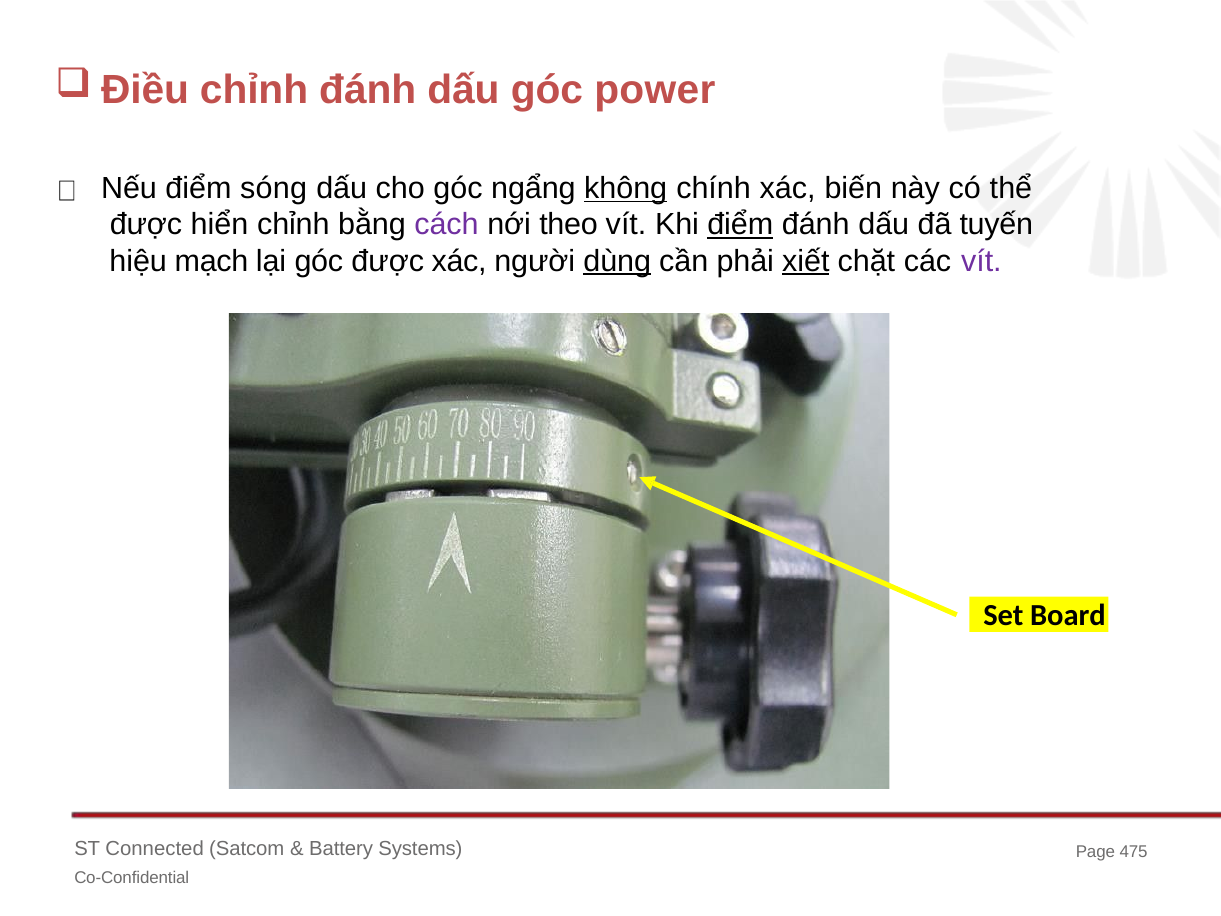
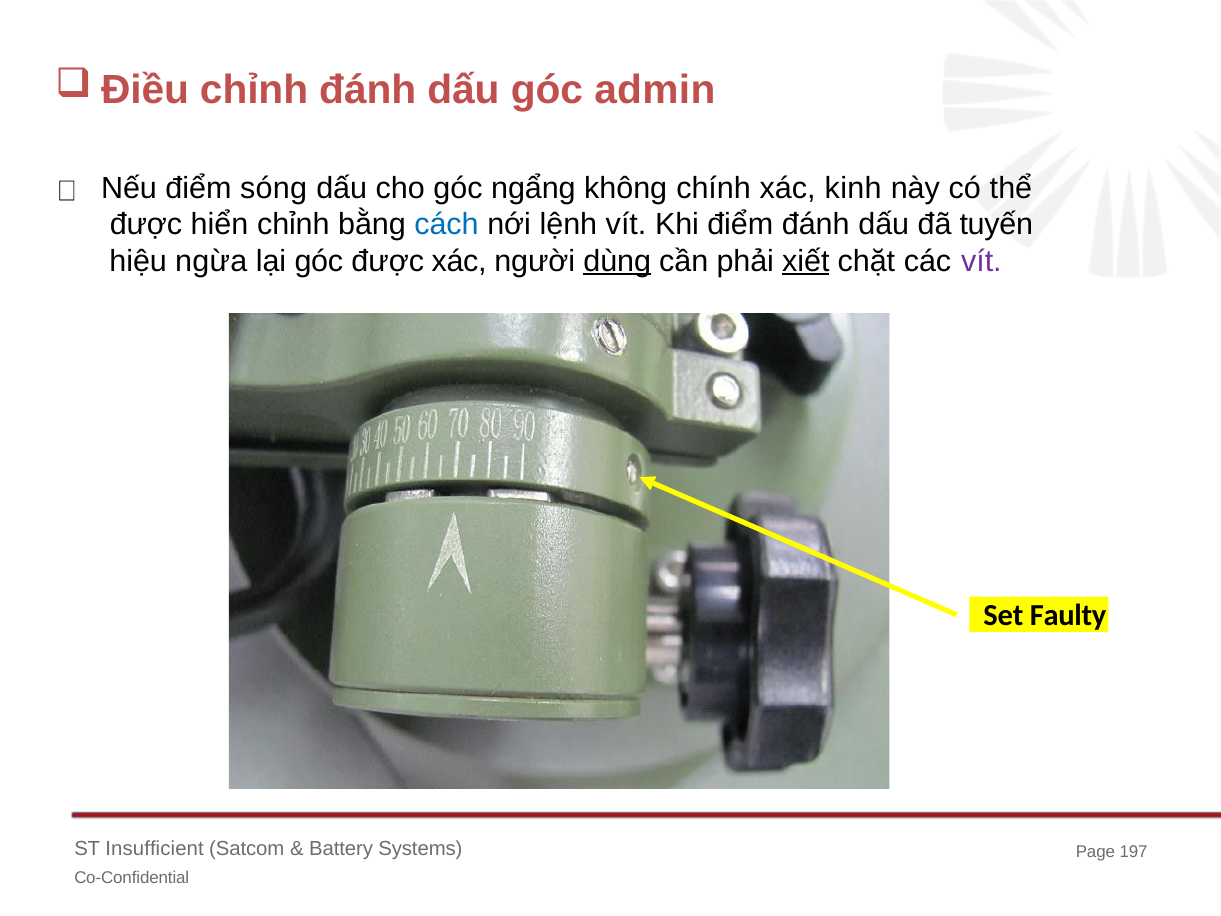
power: power -> admin
không underline: present -> none
biến: biến -> kinh
cách colour: purple -> blue
theo: theo -> lệnh
điểm at (740, 225) underline: present -> none
mạch: mạch -> ngừa
Board: Board -> Faulty
Connected: Connected -> Insufficient
475: 475 -> 197
